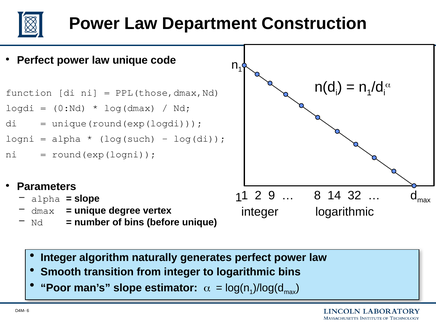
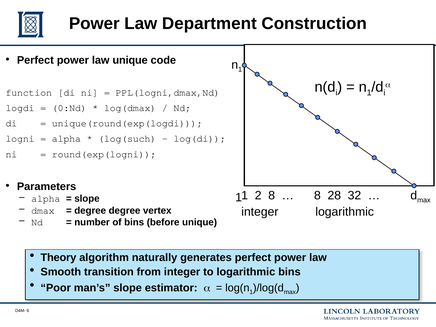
PPL(those,dmax,Nd: PPL(those,dmax,Nd -> PPL(logni,dmax,Nd
2 9: 9 -> 8
14: 14 -> 28
unique at (90, 211): unique -> degree
Integer at (58, 258): Integer -> Theory
